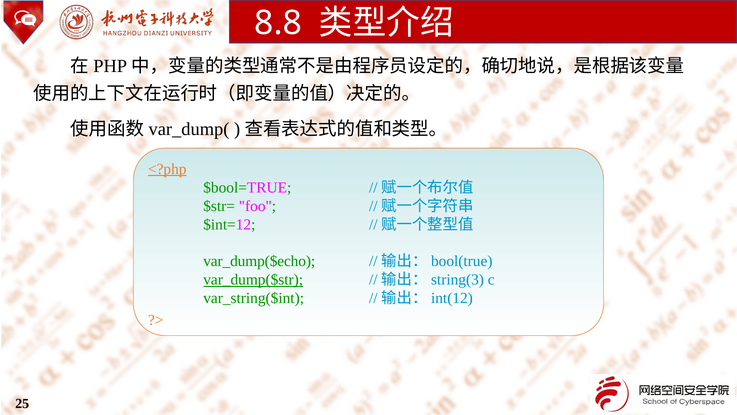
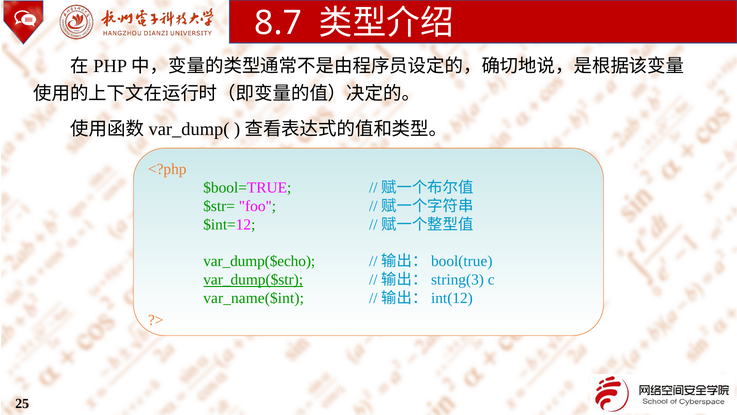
8.8: 8.8 -> 8.7
<?php underline: present -> none
var_string($int: var_string($int -> var_name($int
